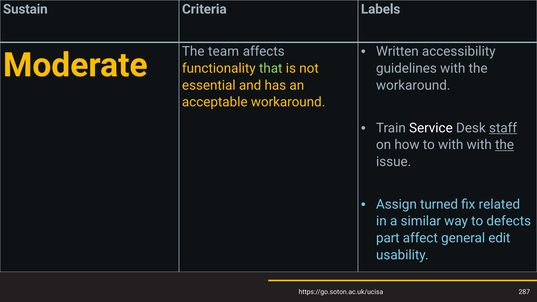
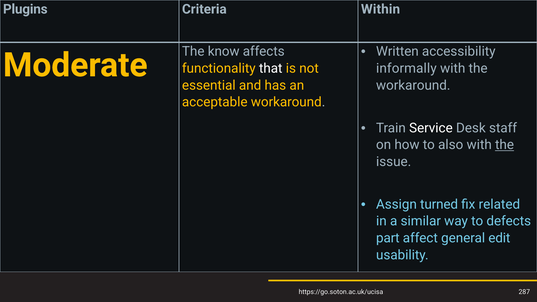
Sustain: Sustain -> Plugins
Labels: Labels -> Within
team: team -> know
that colour: light green -> white
guidelines: guidelines -> informally
staff underline: present -> none
to with: with -> also
